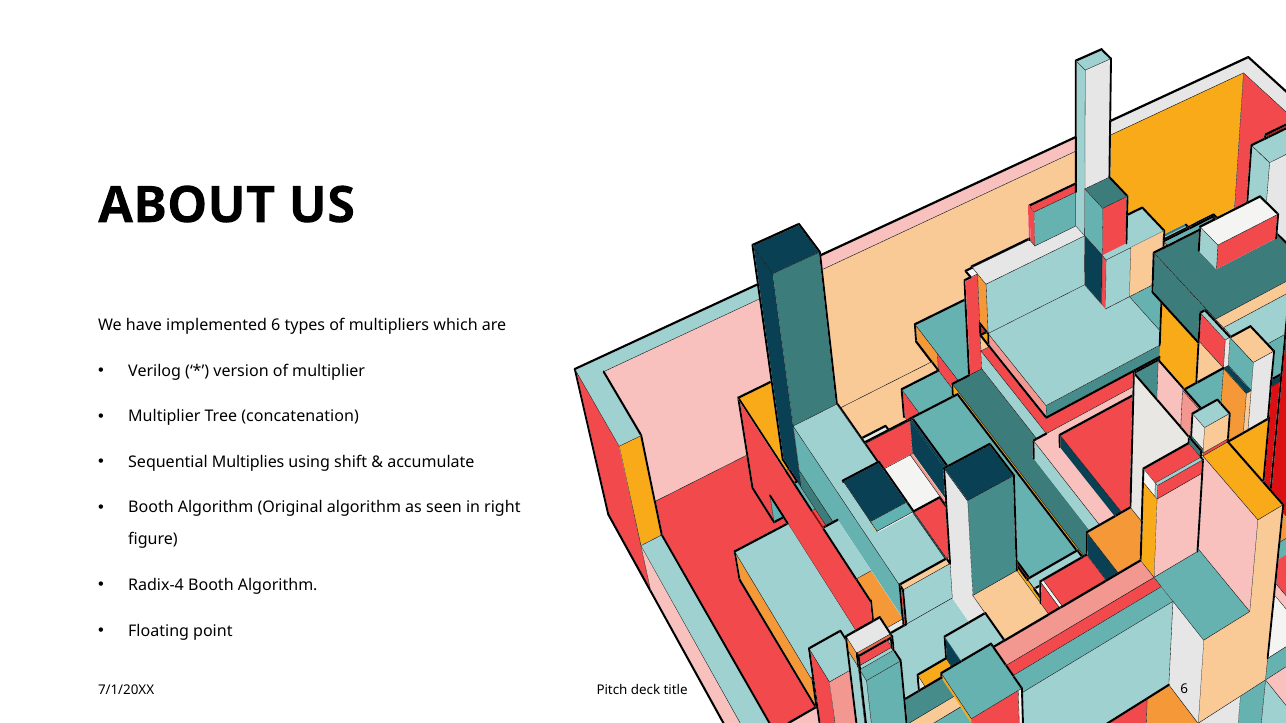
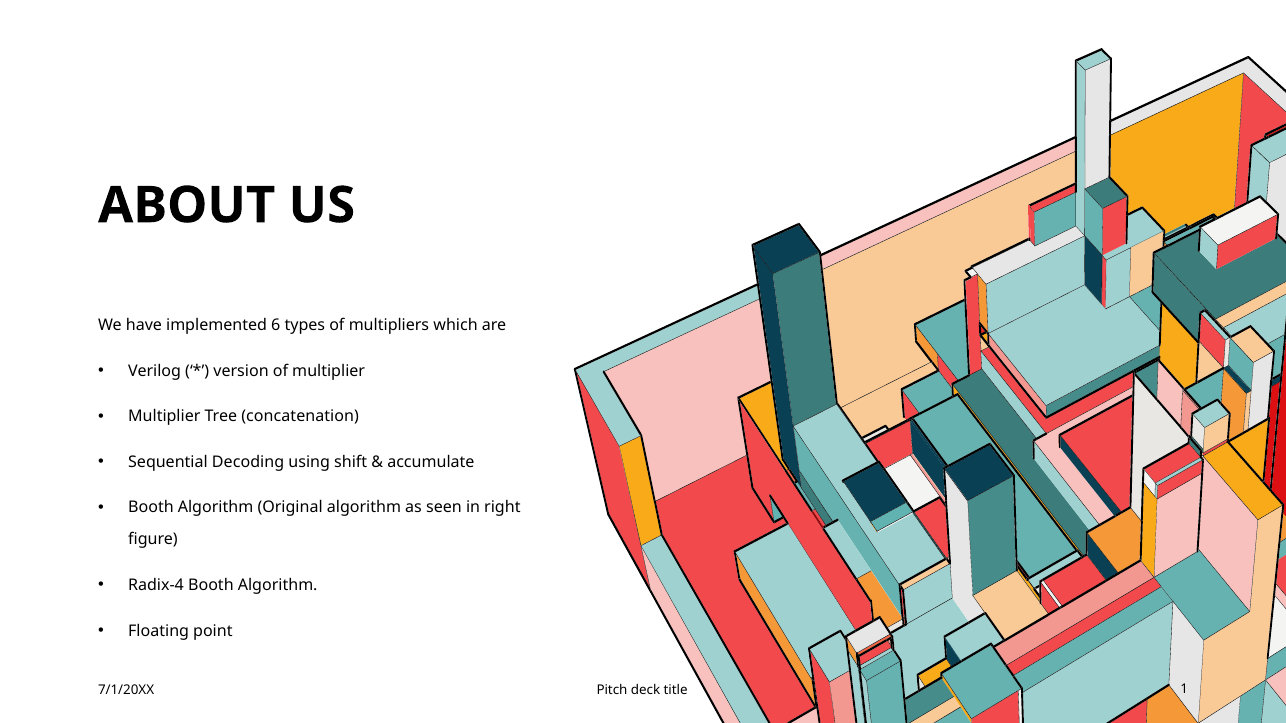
Multiplies: Multiplies -> Decoding
title 6: 6 -> 1
